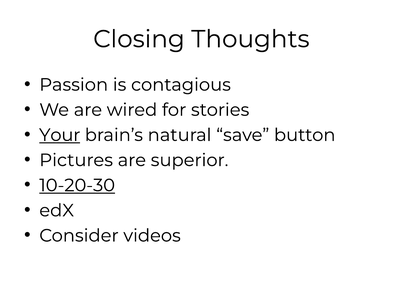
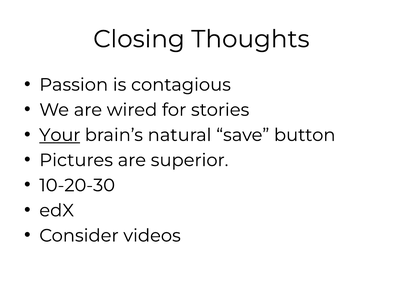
10-20-30 underline: present -> none
